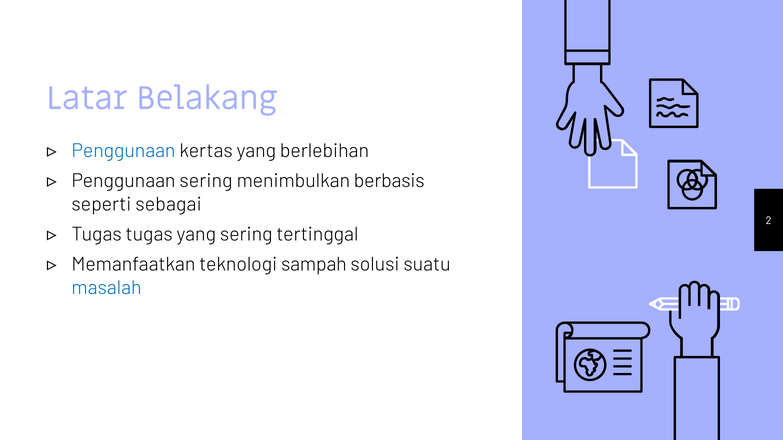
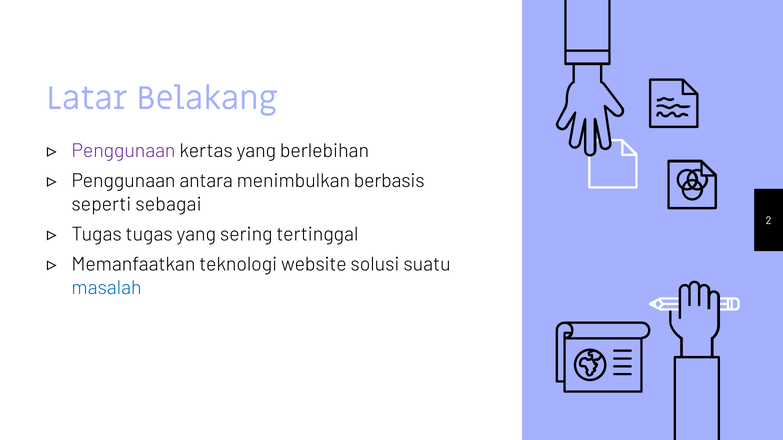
Penggunaan at (123, 151) colour: blue -> purple
Penggunaan sering: sering -> antara
sampah: sampah -> website
